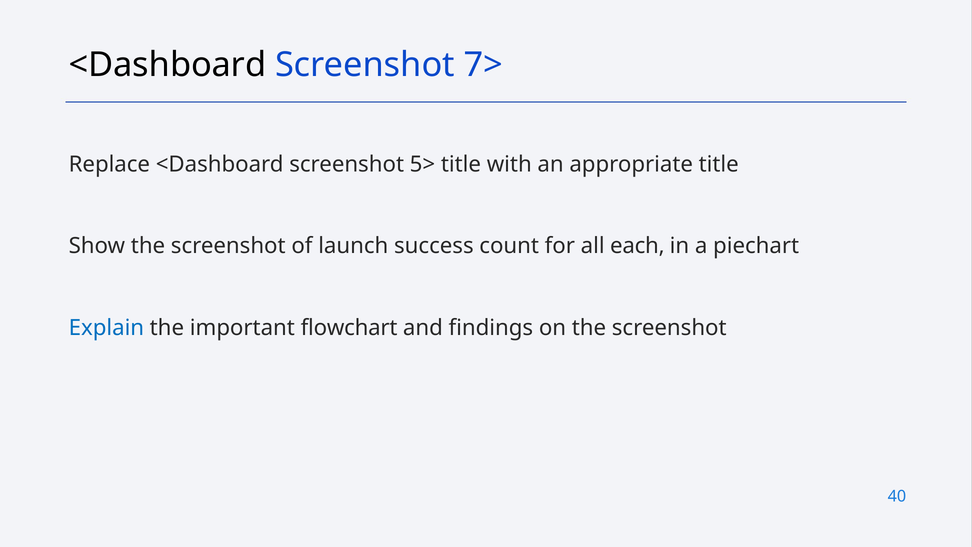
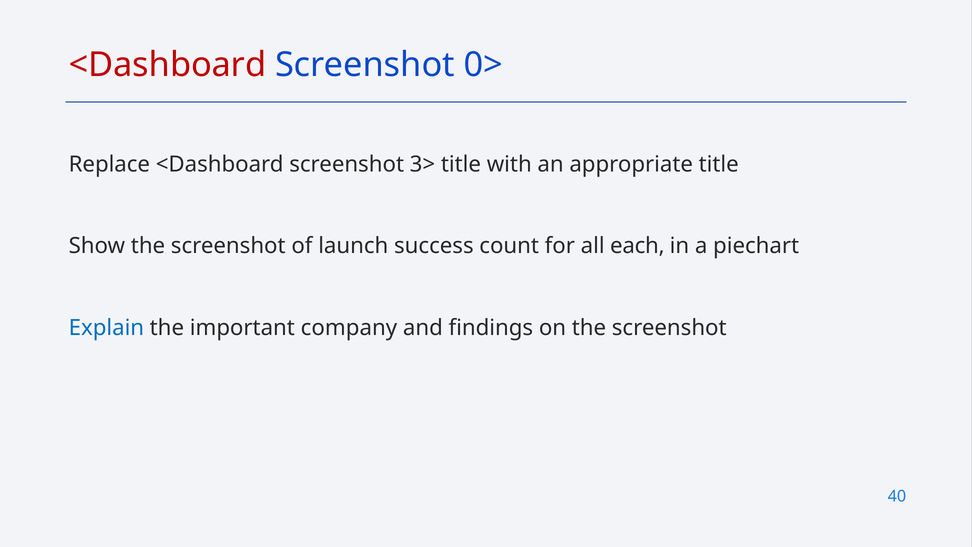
<Dashboard at (167, 65) colour: black -> red
7>: 7> -> 0>
5>: 5> -> 3>
flowchart: flowchart -> company
